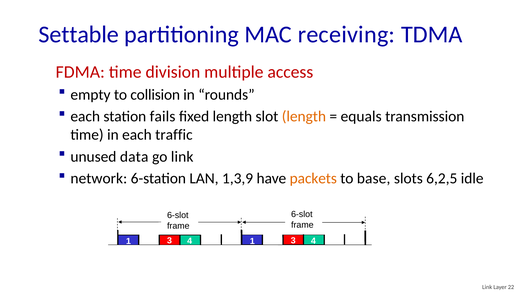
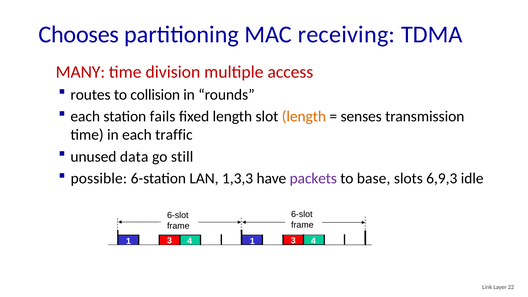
Settable: Settable -> Chooses
FDMA: FDMA -> MANY
empty: empty -> routes
equals: equals -> senses
go link: link -> still
network: network -> possible
1,3,9: 1,3,9 -> 1,3,3
packets colour: orange -> purple
6,2,5: 6,2,5 -> 6,9,3
